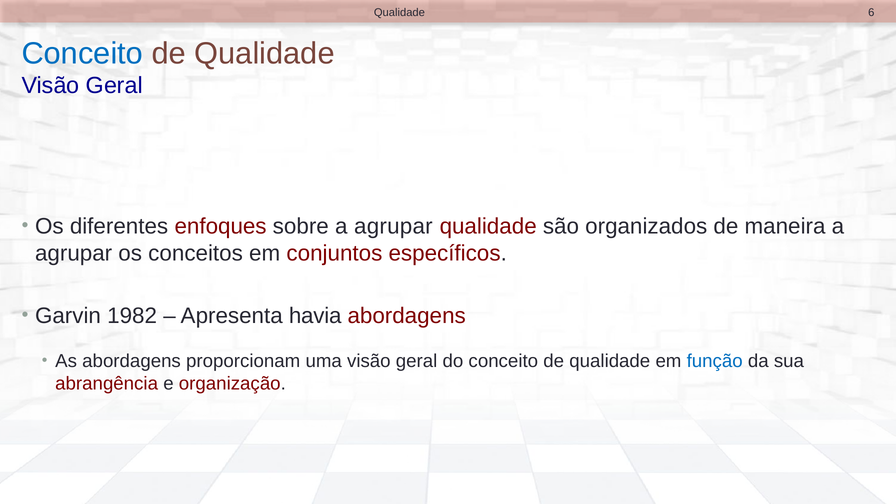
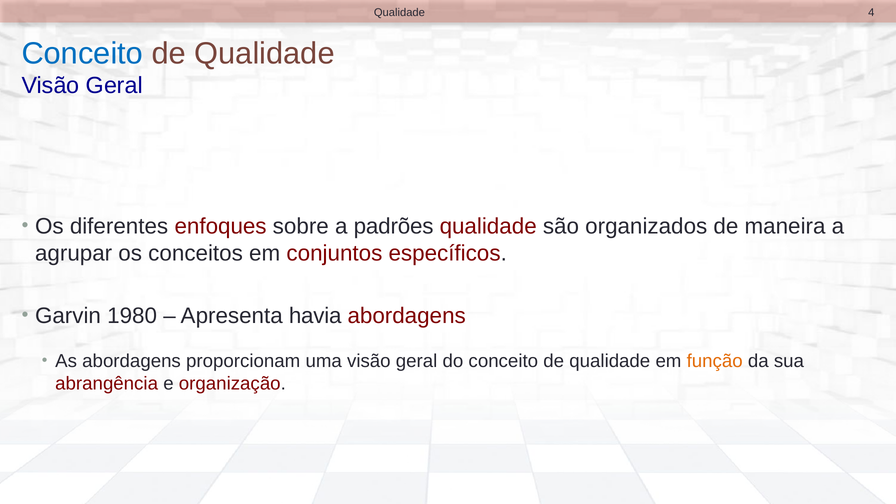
6: 6 -> 4
sobre a agrupar: agrupar -> padrões
1982: 1982 -> 1980
função colour: blue -> orange
